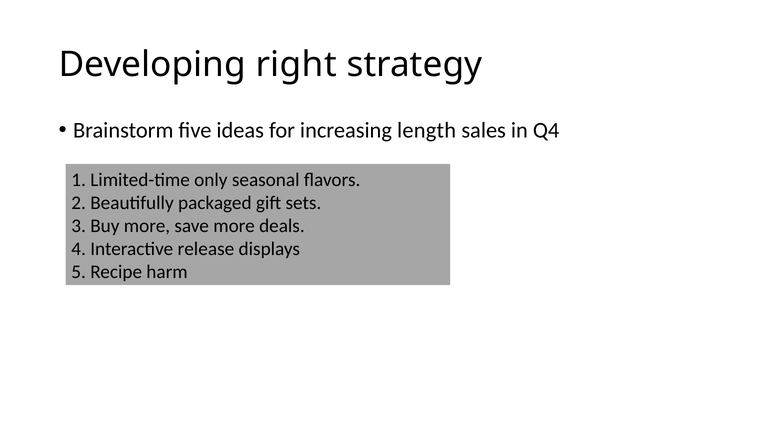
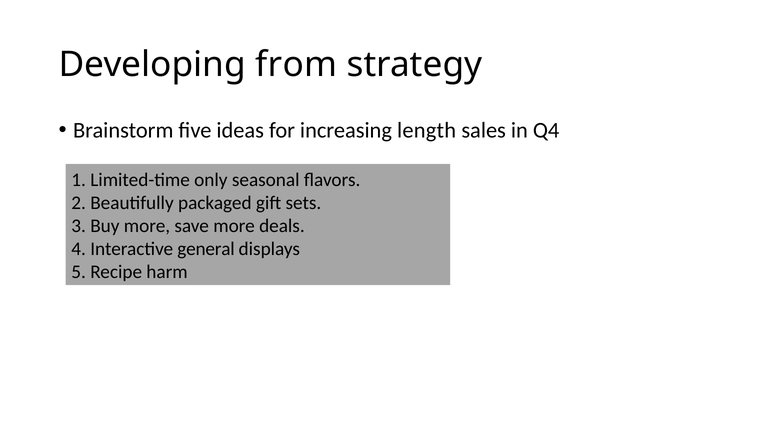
right: right -> from
release: release -> general
